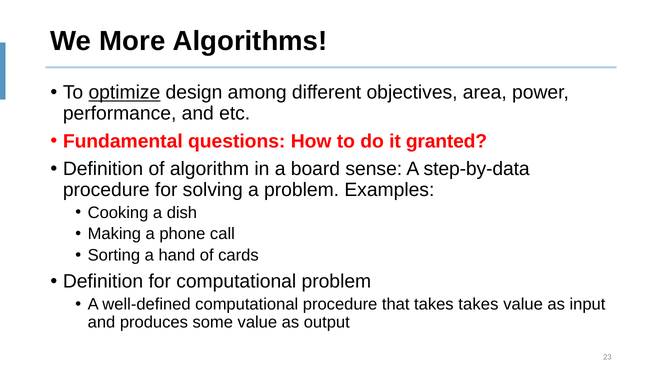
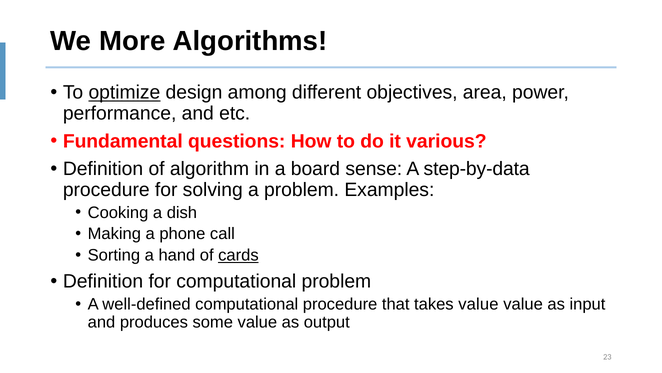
granted: granted -> various
cards underline: none -> present
takes takes: takes -> value
